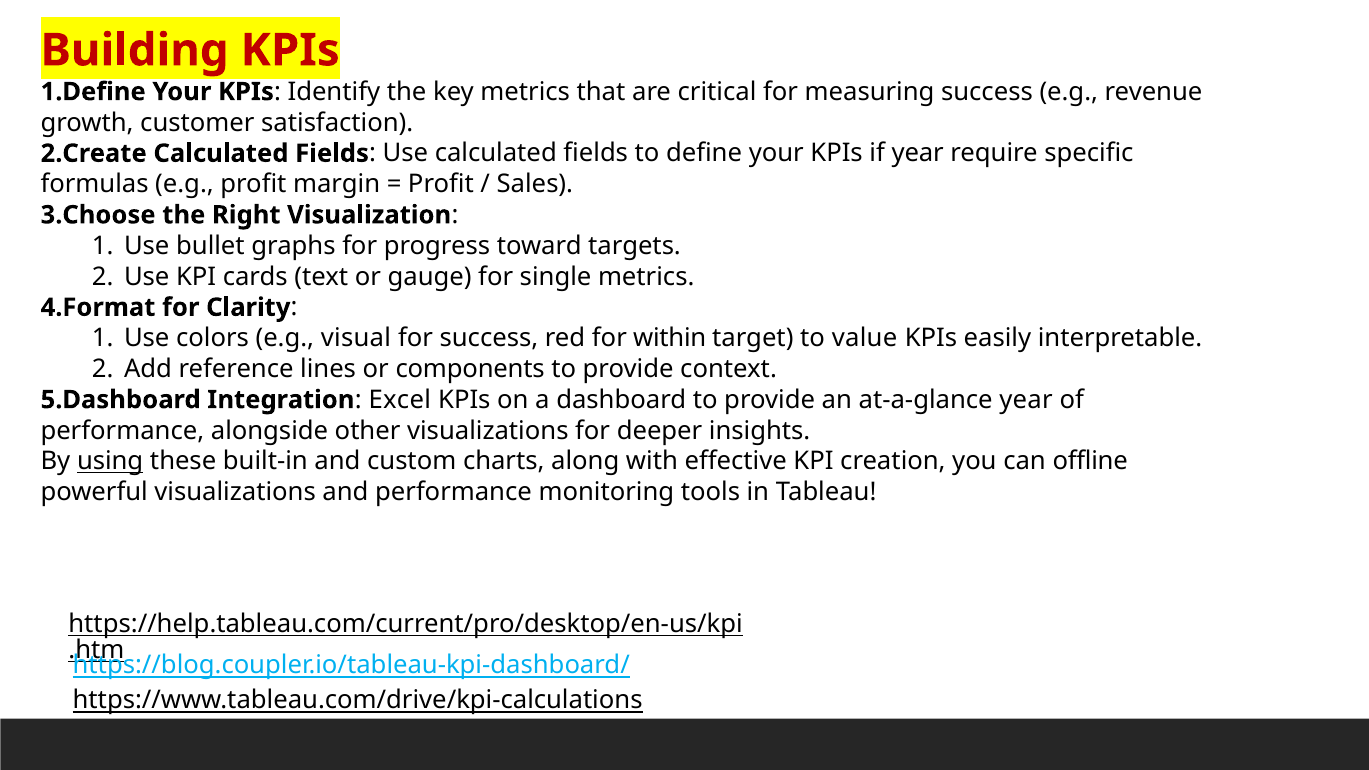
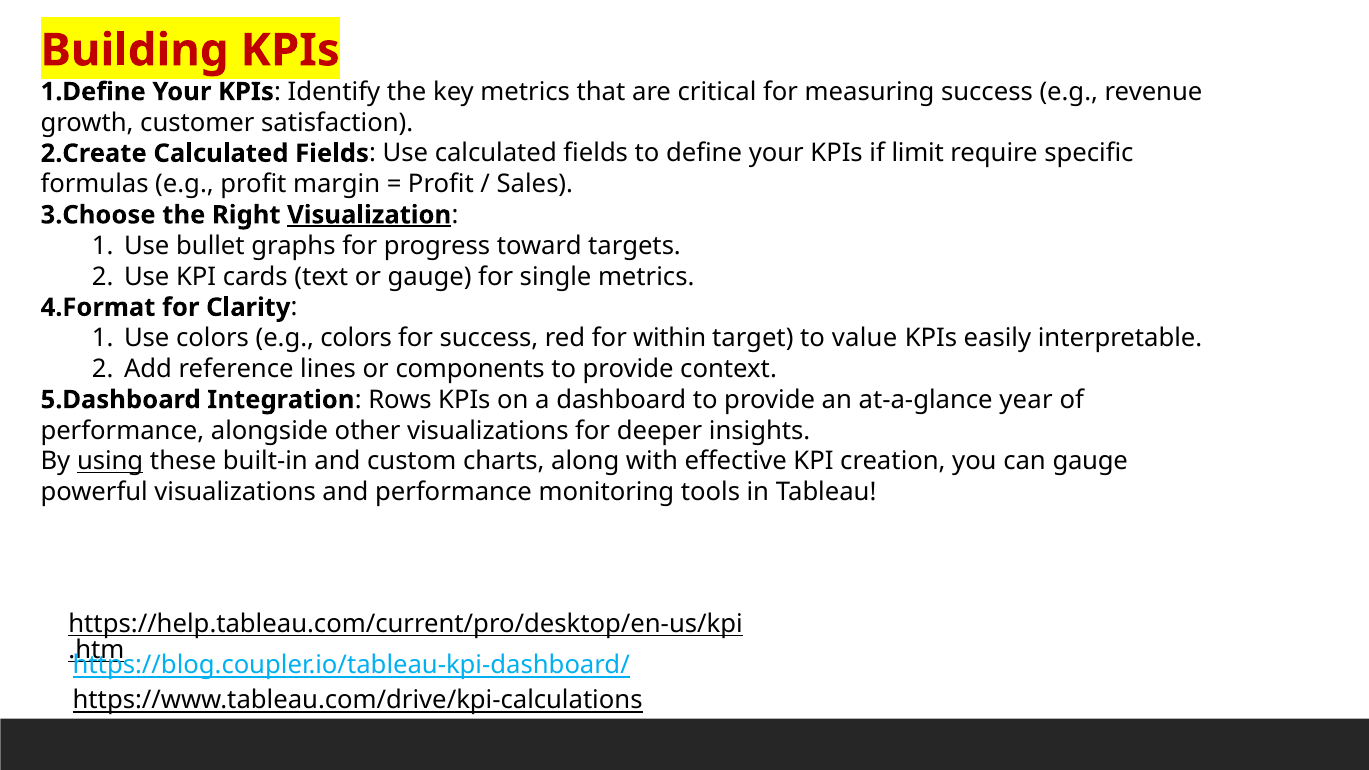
if year: year -> limit
Visualization underline: none -> present
e.g visual: visual -> colors
Excel: Excel -> Rows
can offline: offline -> gauge
